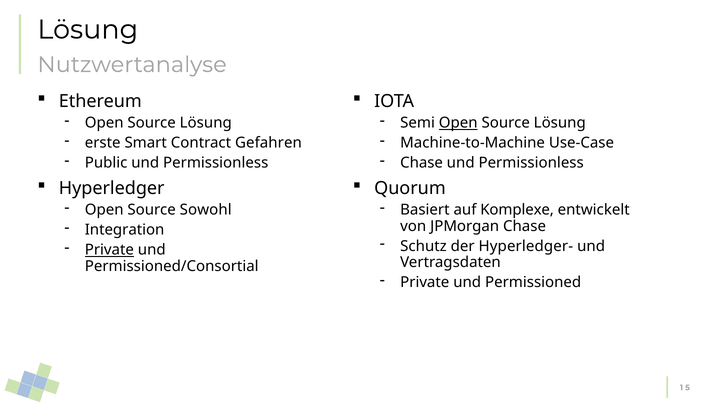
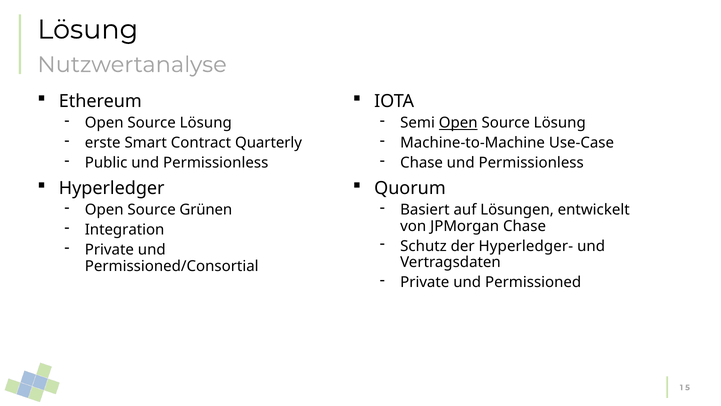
Gefahren: Gefahren -> Quarterly
Komplexe: Komplexe -> Lösungen
Sowohl: Sowohl -> Grünen
Private at (109, 250) underline: present -> none
